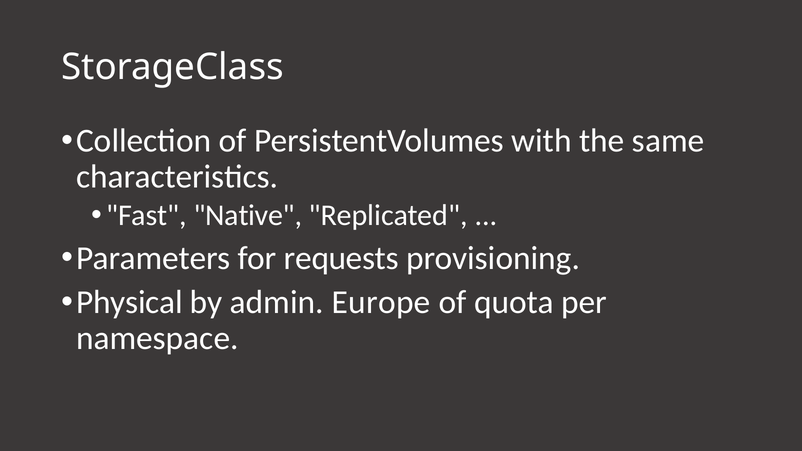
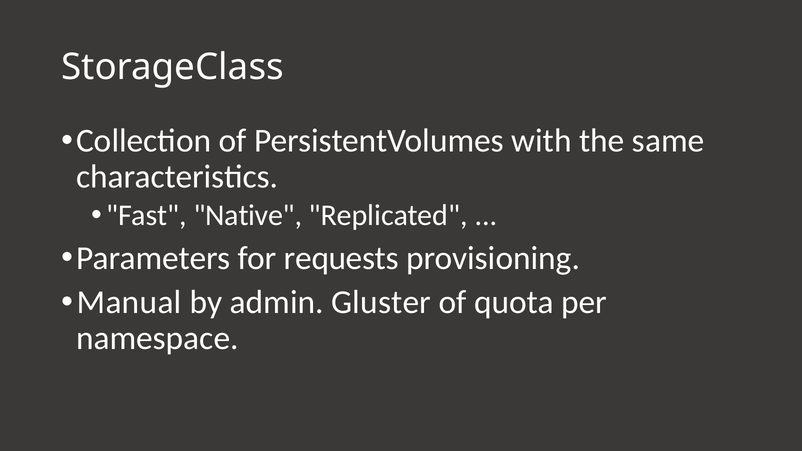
Physical: Physical -> Manual
Europe: Europe -> Gluster
